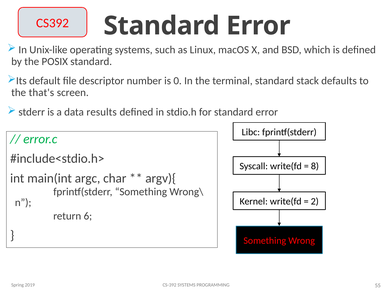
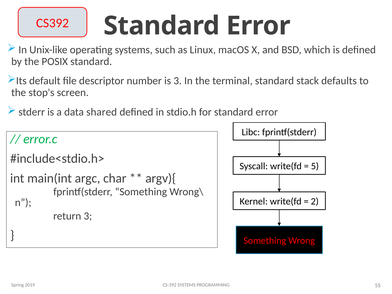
is 0: 0 -> 3
that's: that's -> stop's
results: results -> shared
8: 8 -> 5
return 6: 6 -> 3
